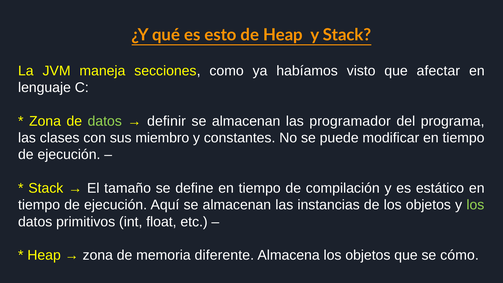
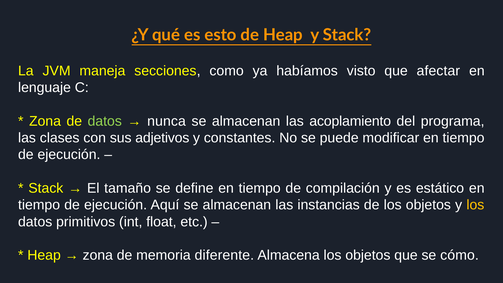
definir: definir -> nunca
programador: programador -> acoplamiento
miembro: miembro -> adjetivos
los at (475, 205) colour: light green -> yellow
